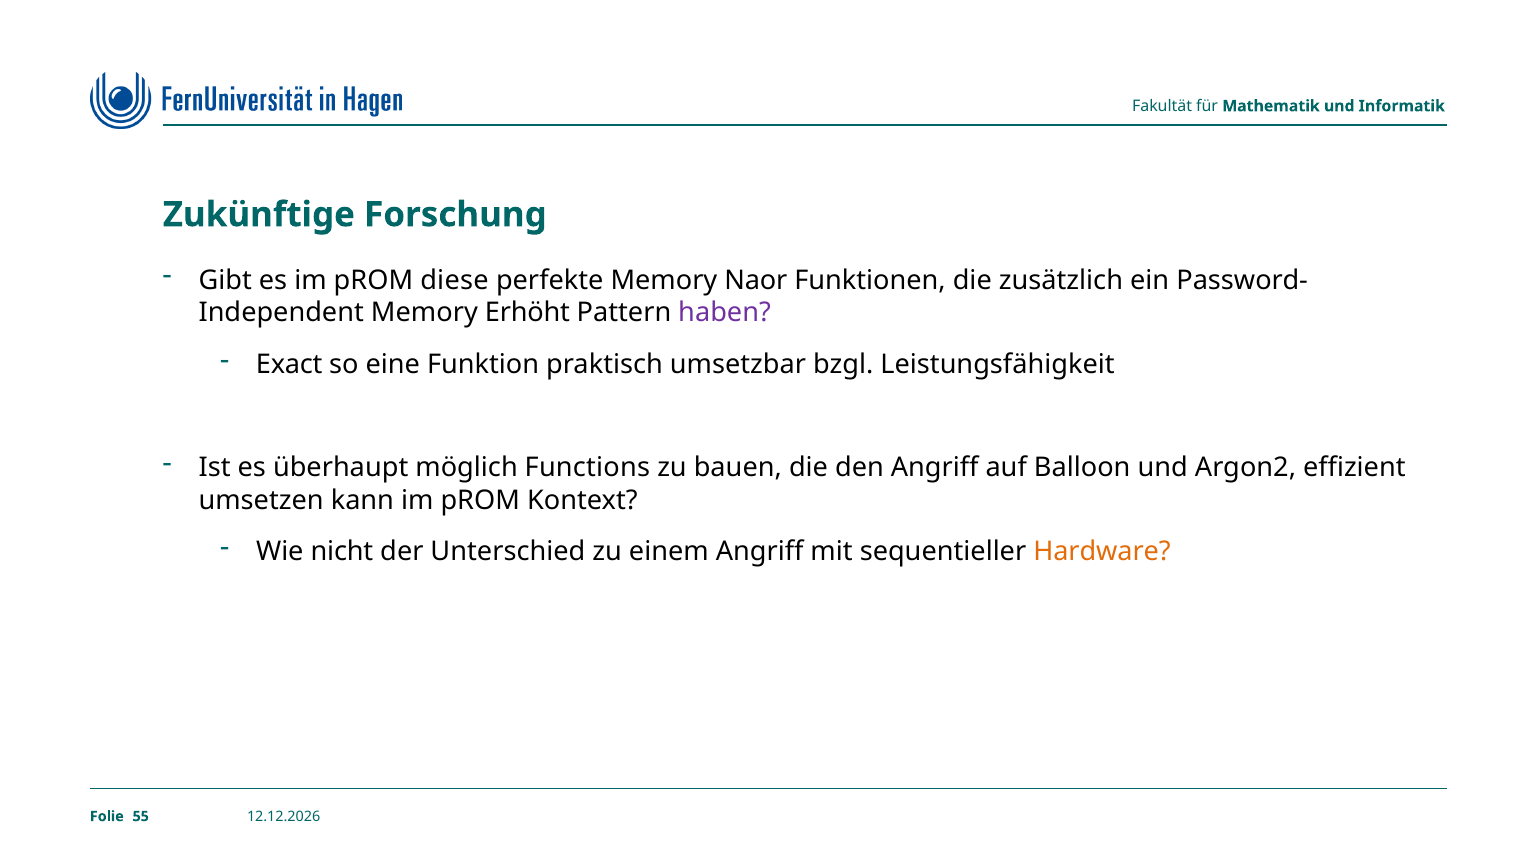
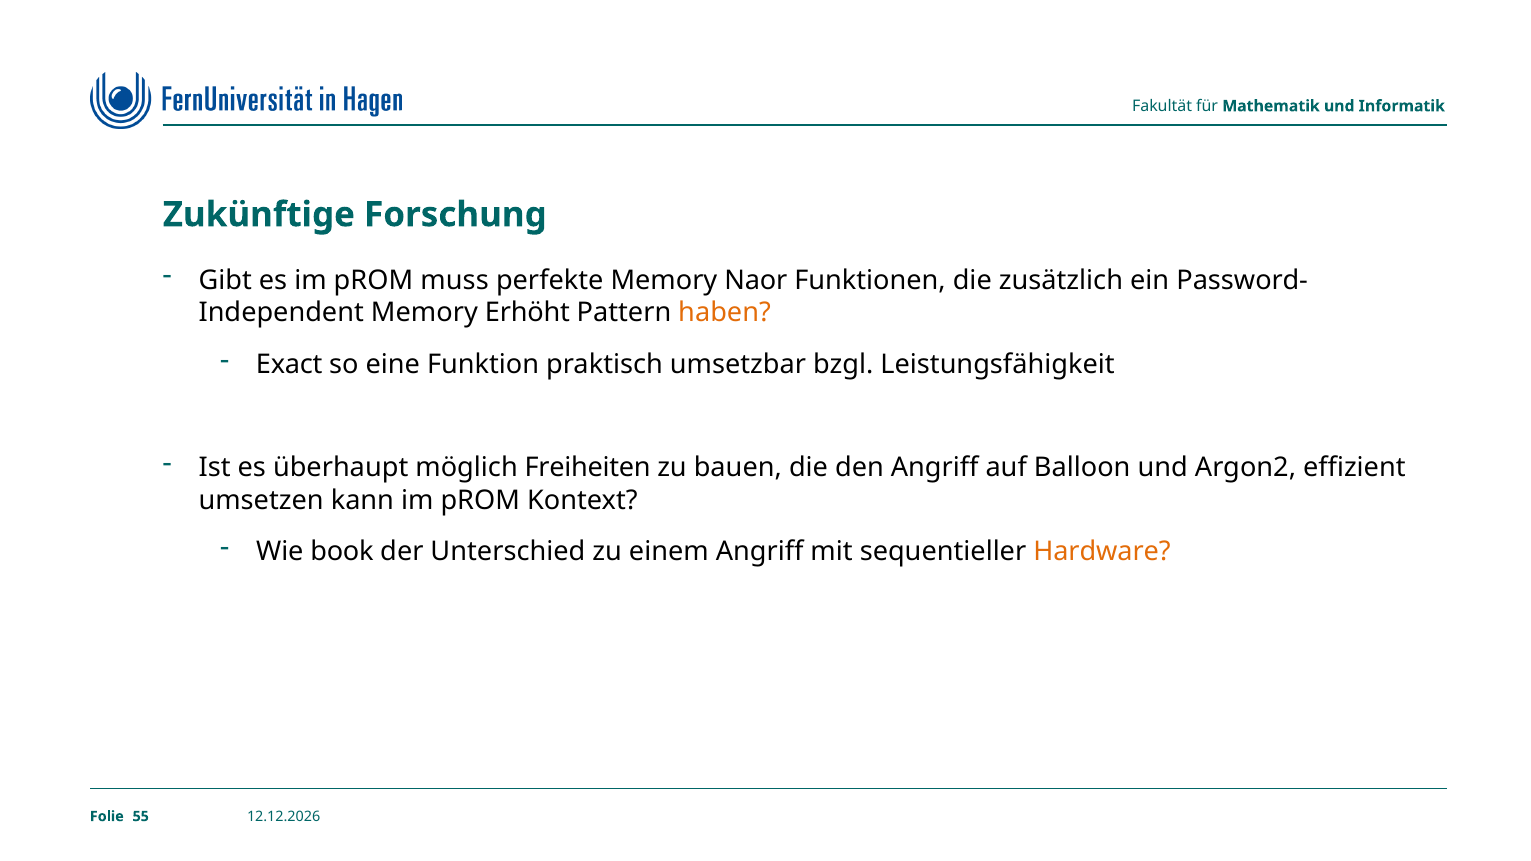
diese: diese -> muss
haben colour: purple -> orange
Functions: Functions -> Freiheiten
nicht: nicht -> book
